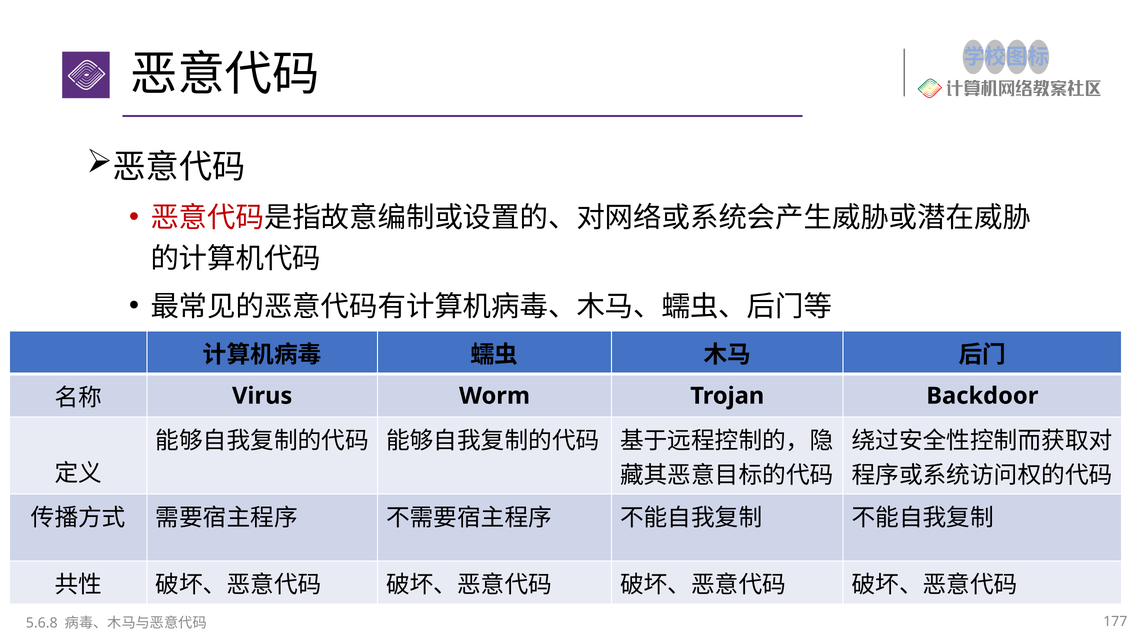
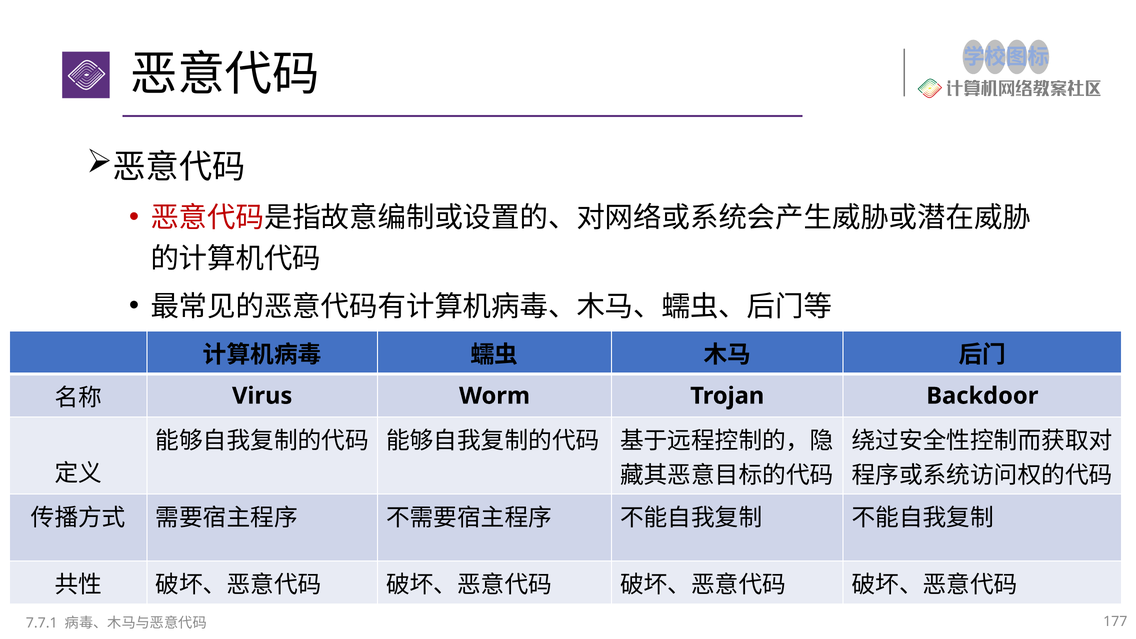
5.6.8: 5.6.8 -> 7.7.1
